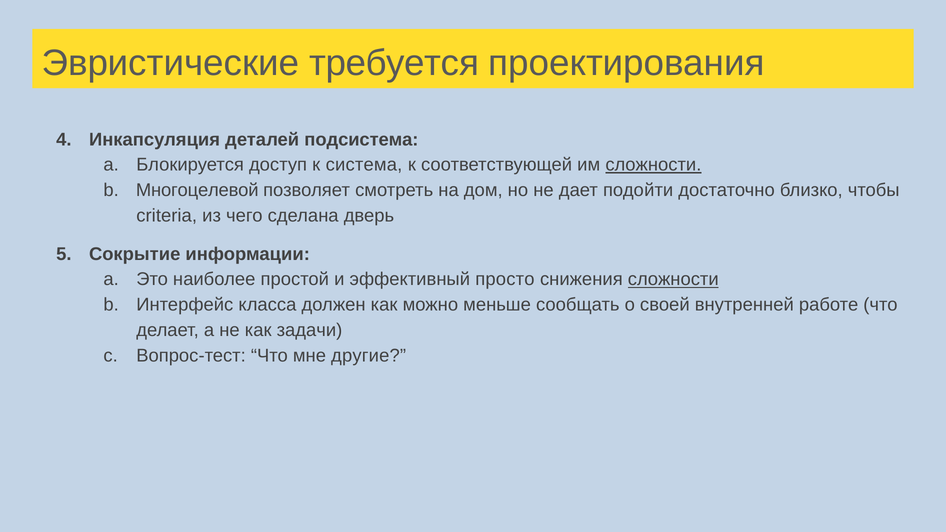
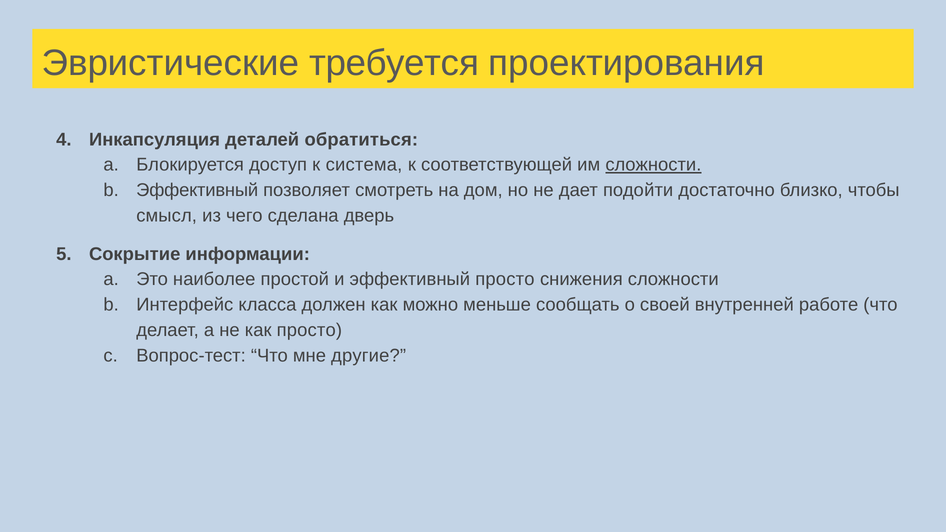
подсистема: подсистема -> обратиться
Многоцелевой at (197, 190): Многоцелевой -> Эффективный
criteria: criteria -> смысл
сложности at (673, 279) underline: present -> none
как задачи: задачи -> просто
